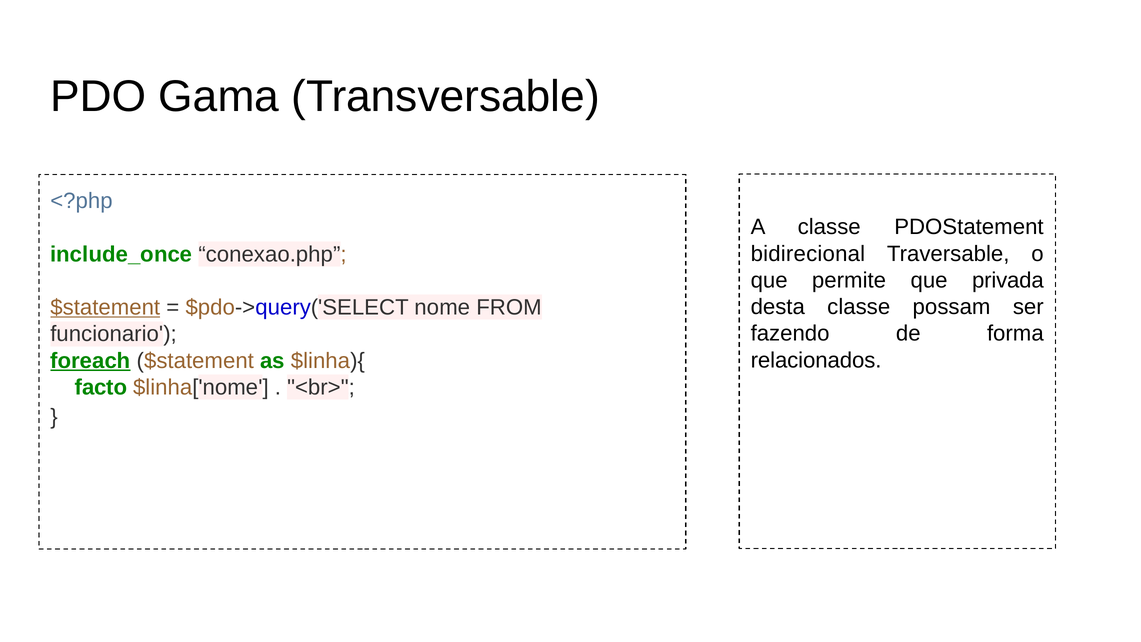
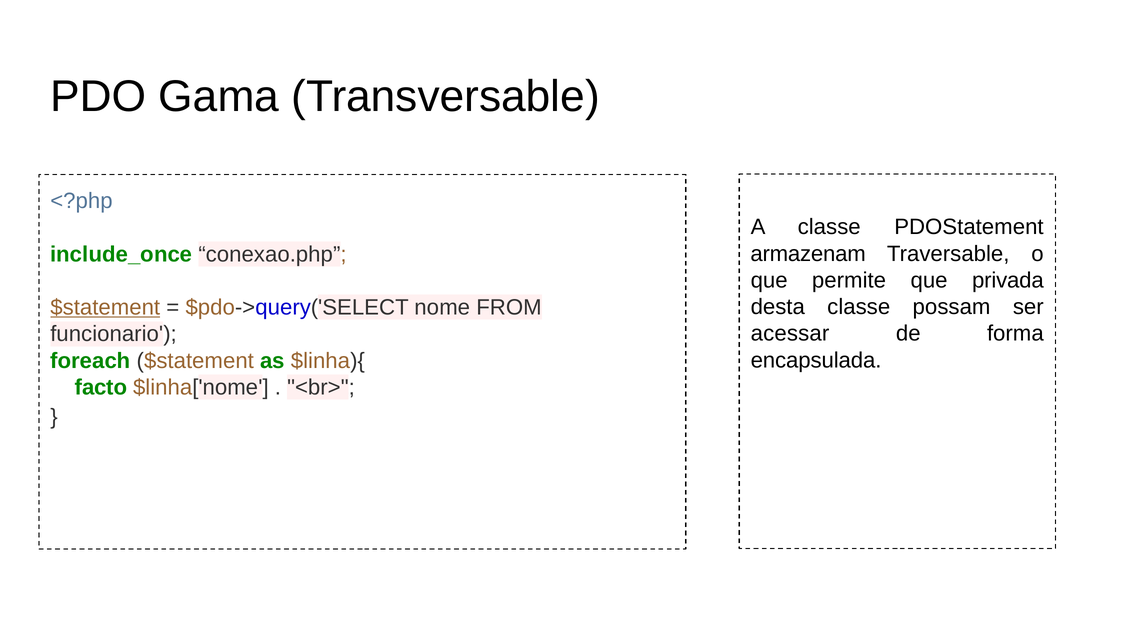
bidirecional: bidirecional -> armazenam
fazendo: fazendo -> acessar
relacionados: relacionados -> encapsulada
foreach underline: present -> none
